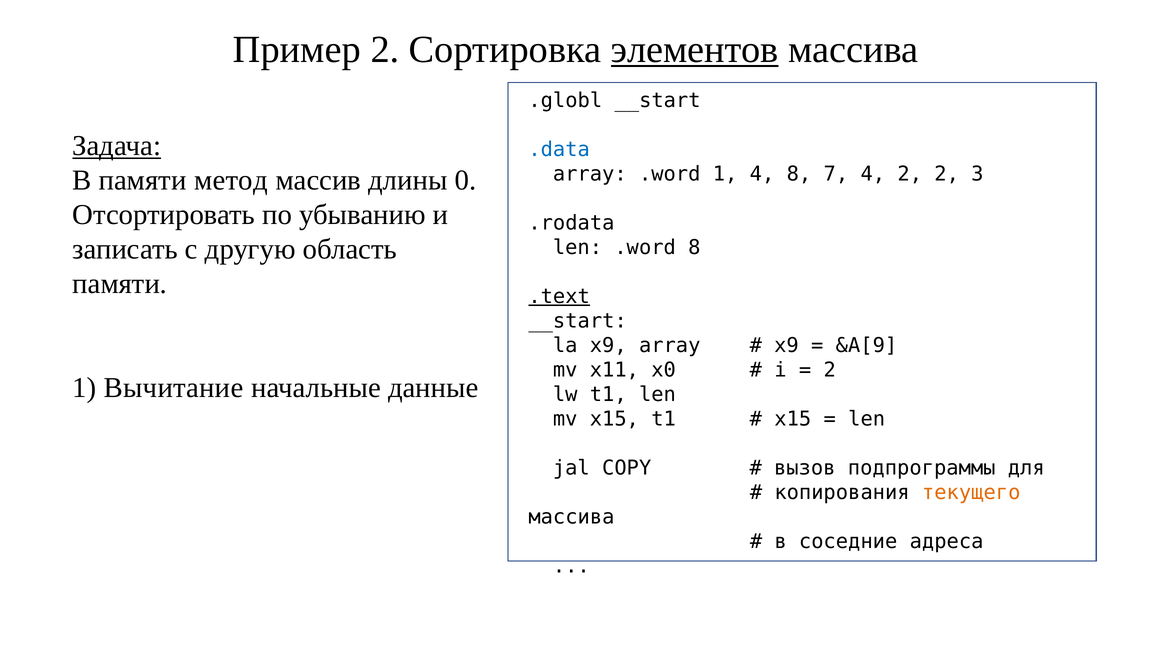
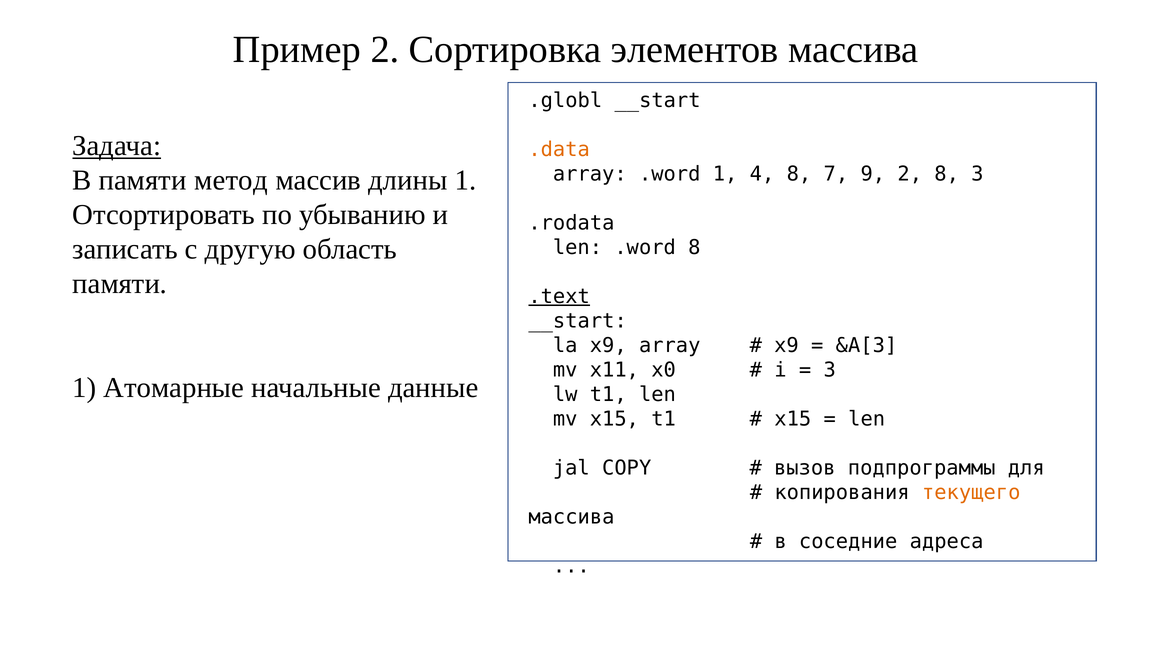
элементов underline: present -> none
.data colour: blue -> orange
7 4: 4 -> 9
2 2: 2 -> 8
длины 0: 0 -> 1
&A[9: &A[9 -> &A[3
2 at (830, 370): 2 -> 3
Вычитание: Вычитание -> Атомарные
